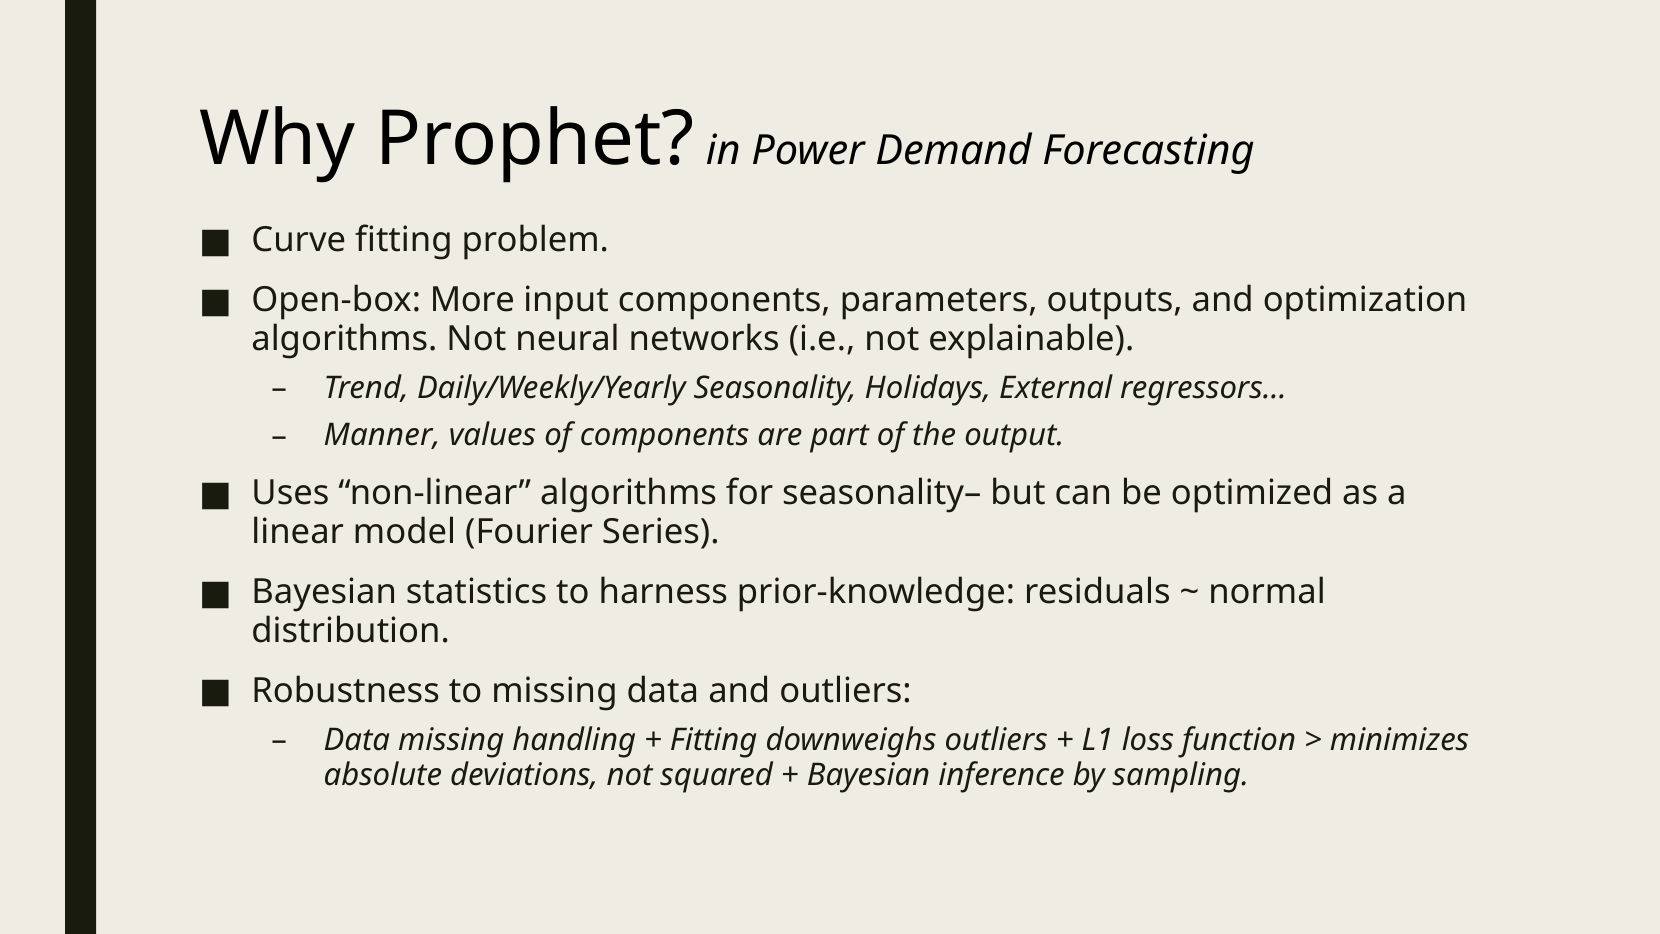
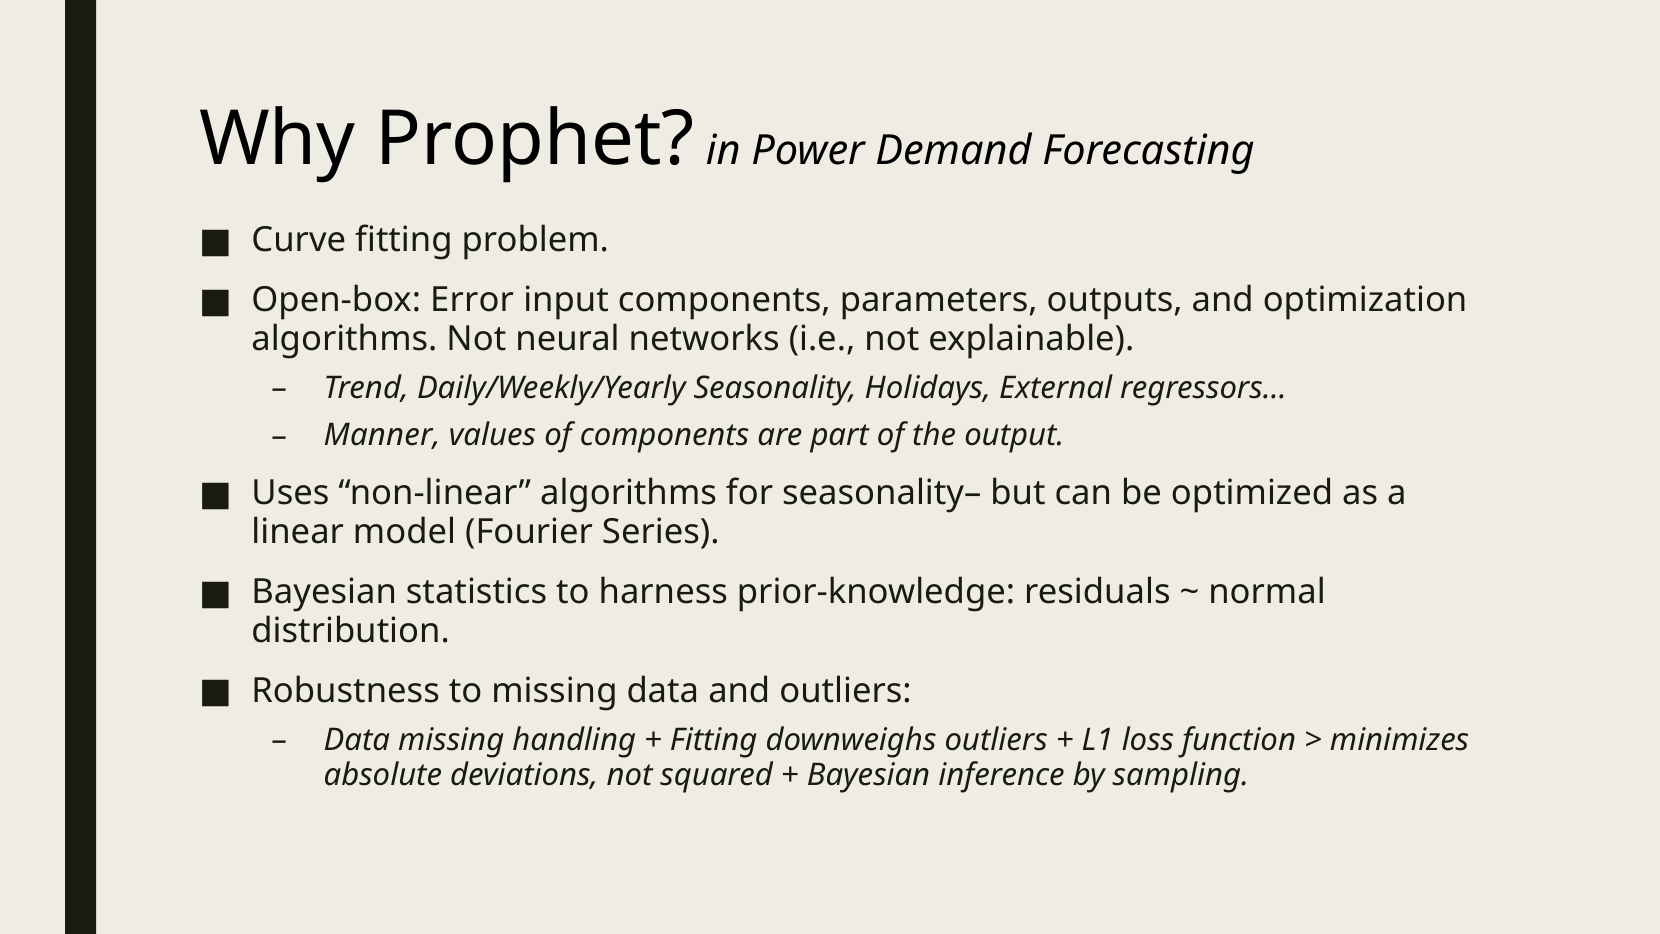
More: More -> Error
